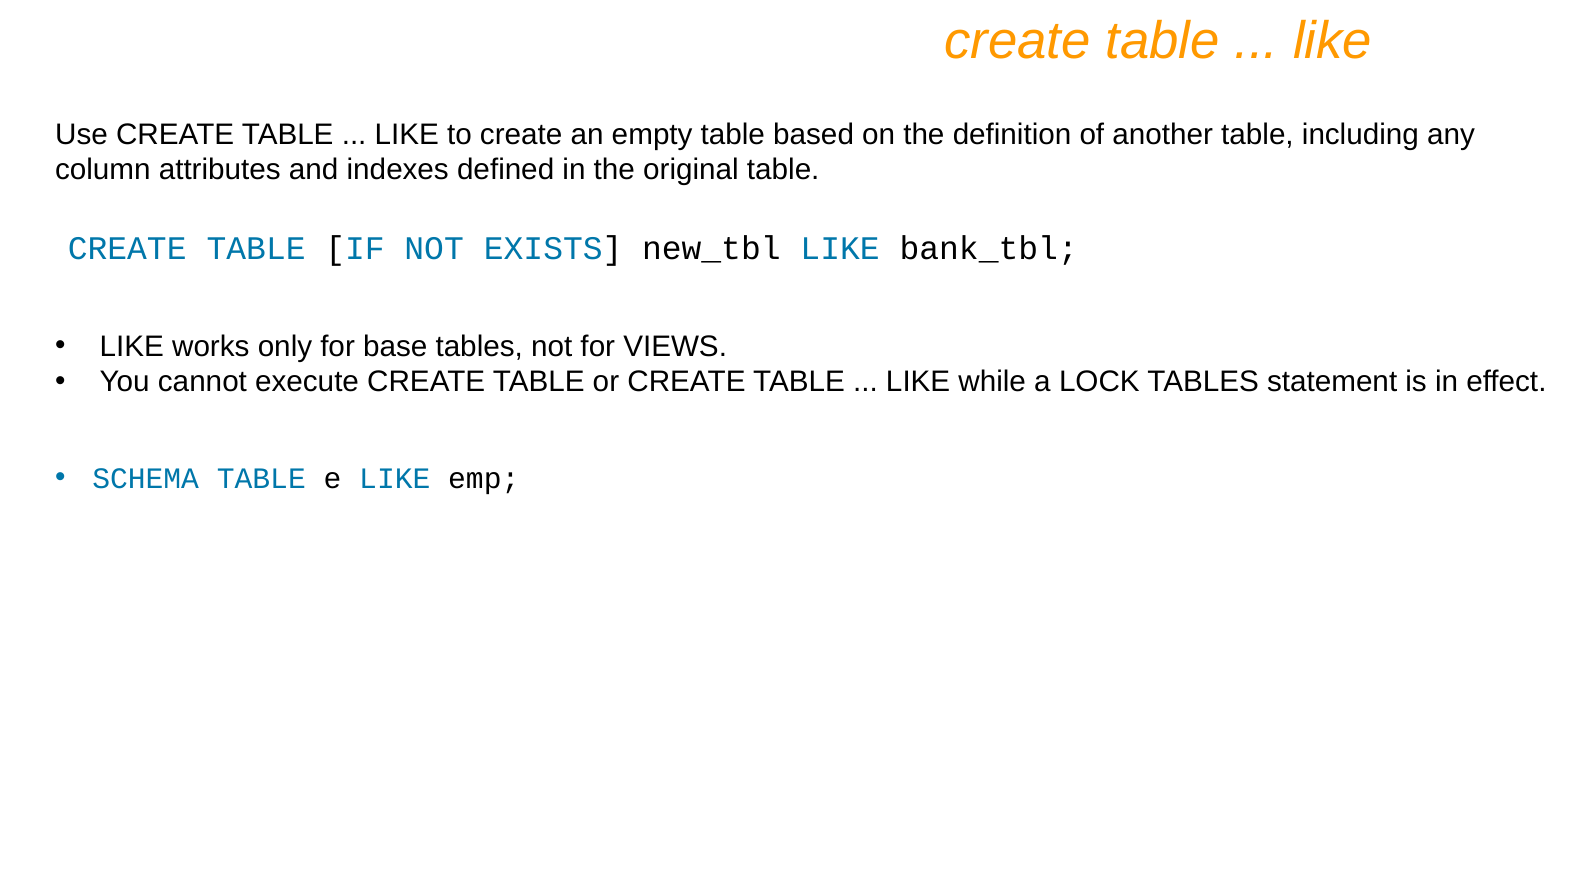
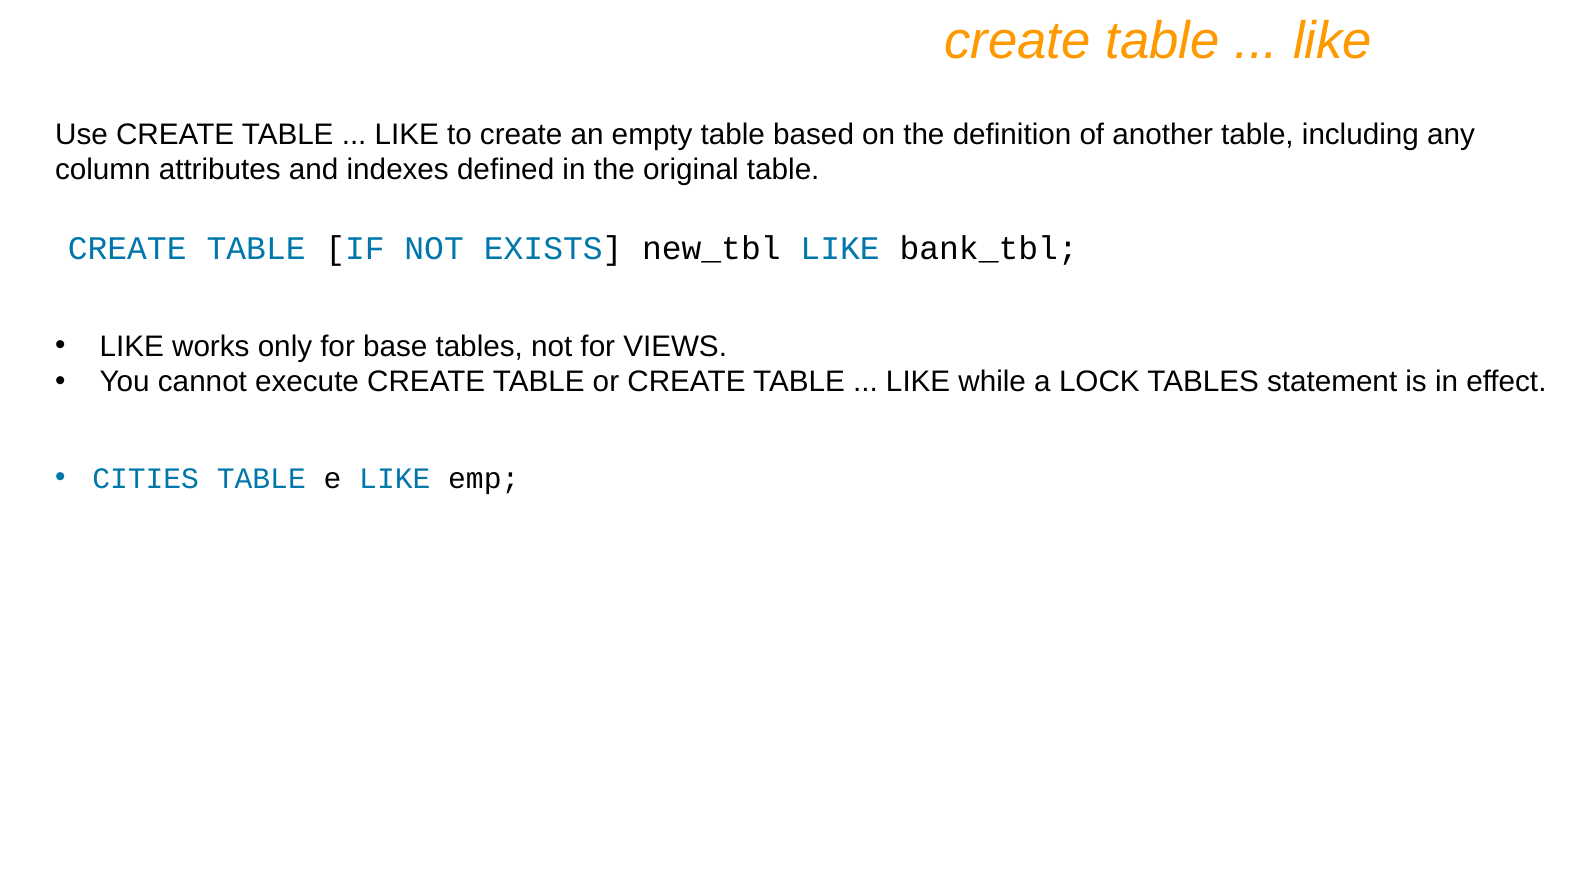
SCHEMA: SCHEMA -> CITIES
